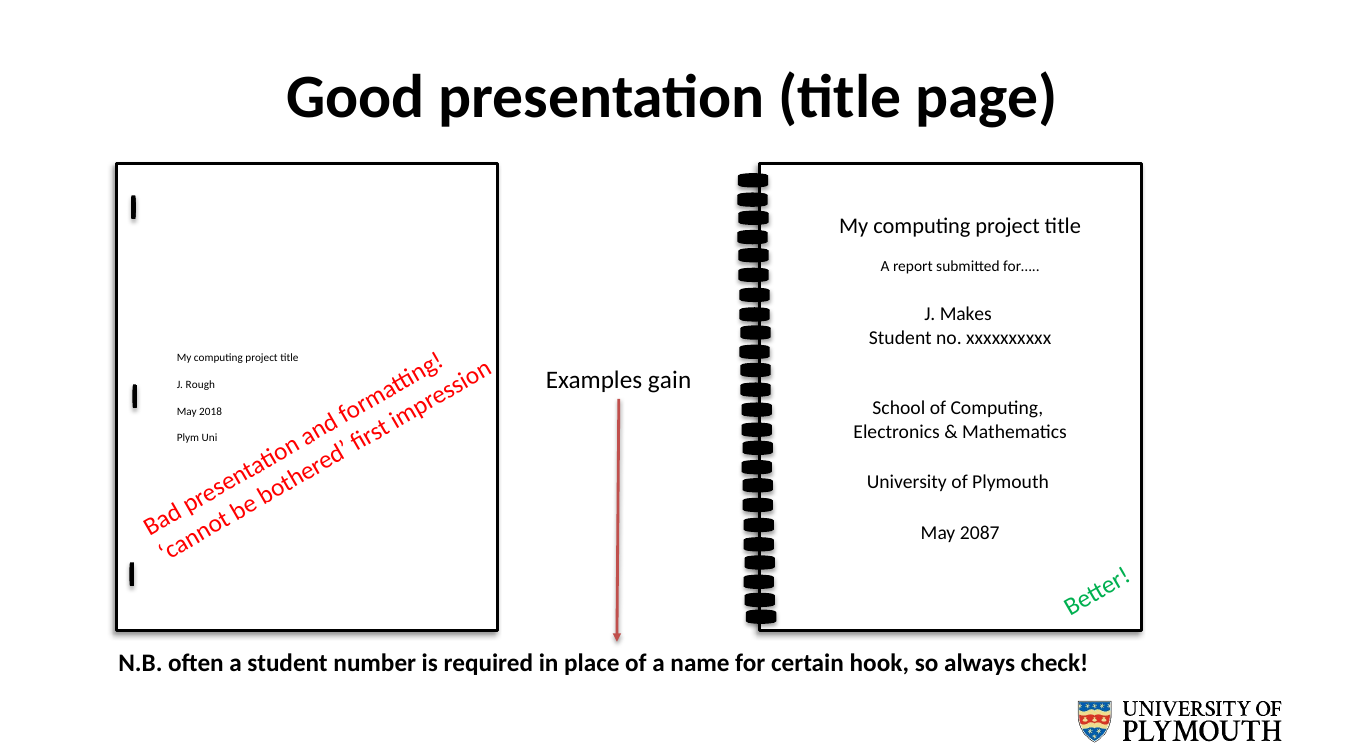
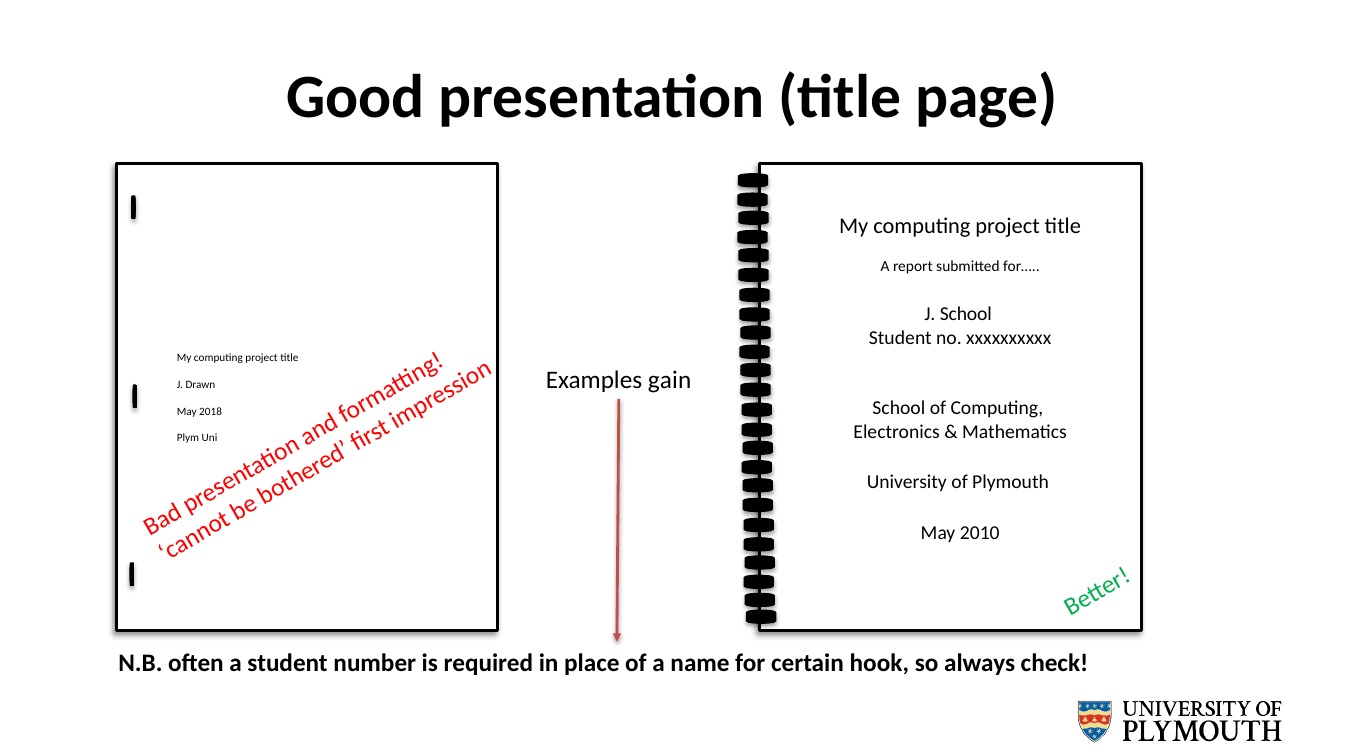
J Makes: Makes -> School
Rough: Rough -> Drawn
2087: 2087 -> 2010
